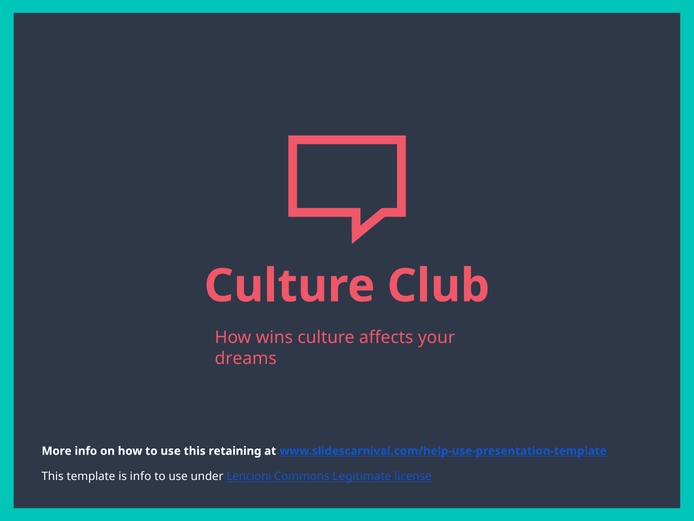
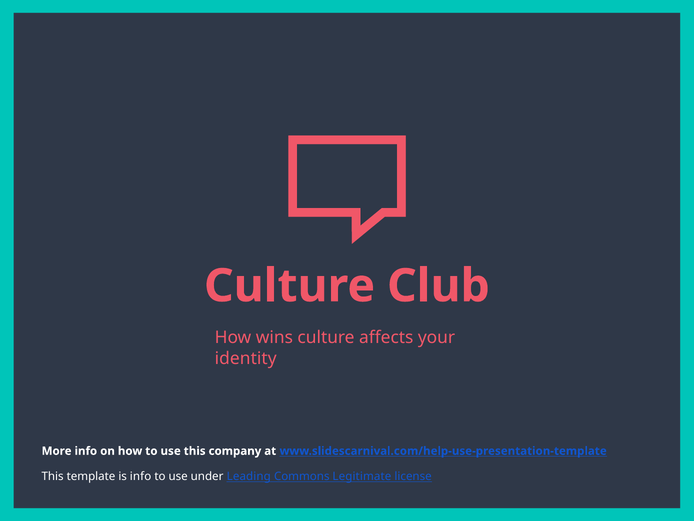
dreams: dreams -> identity
retaining: retaining -> company
Lencioni: Lencioni -> Leading
